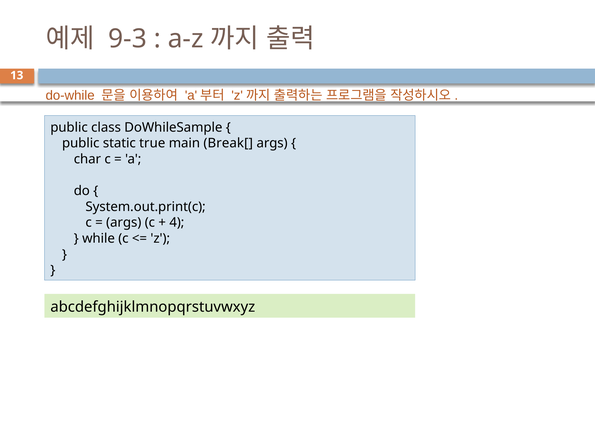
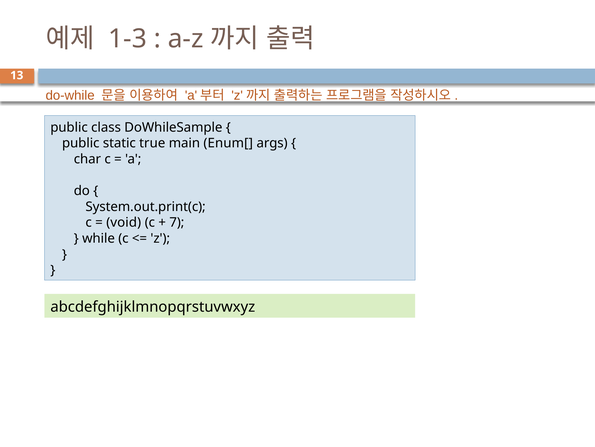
9-3: 9-3 -> 1-3
Break[: Break[ -> Enum[
args at (124, 222): args -> void
4: 4 -> 7
